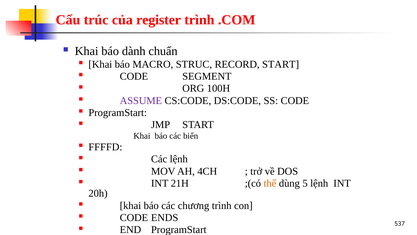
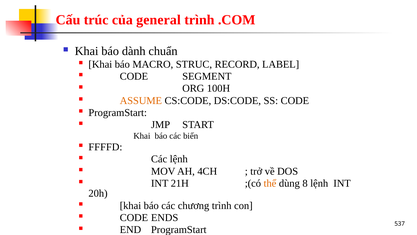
register: register -> general
RECORD START: START -> LABEL
ASSUME colour: purple -> orange
5: 5 -> 8
